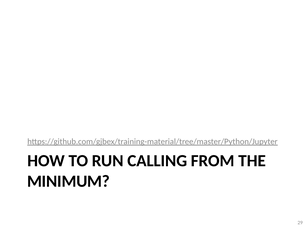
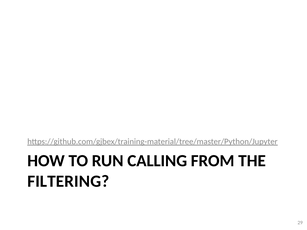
MINIMUM: MINIMUM -> FILTERING
